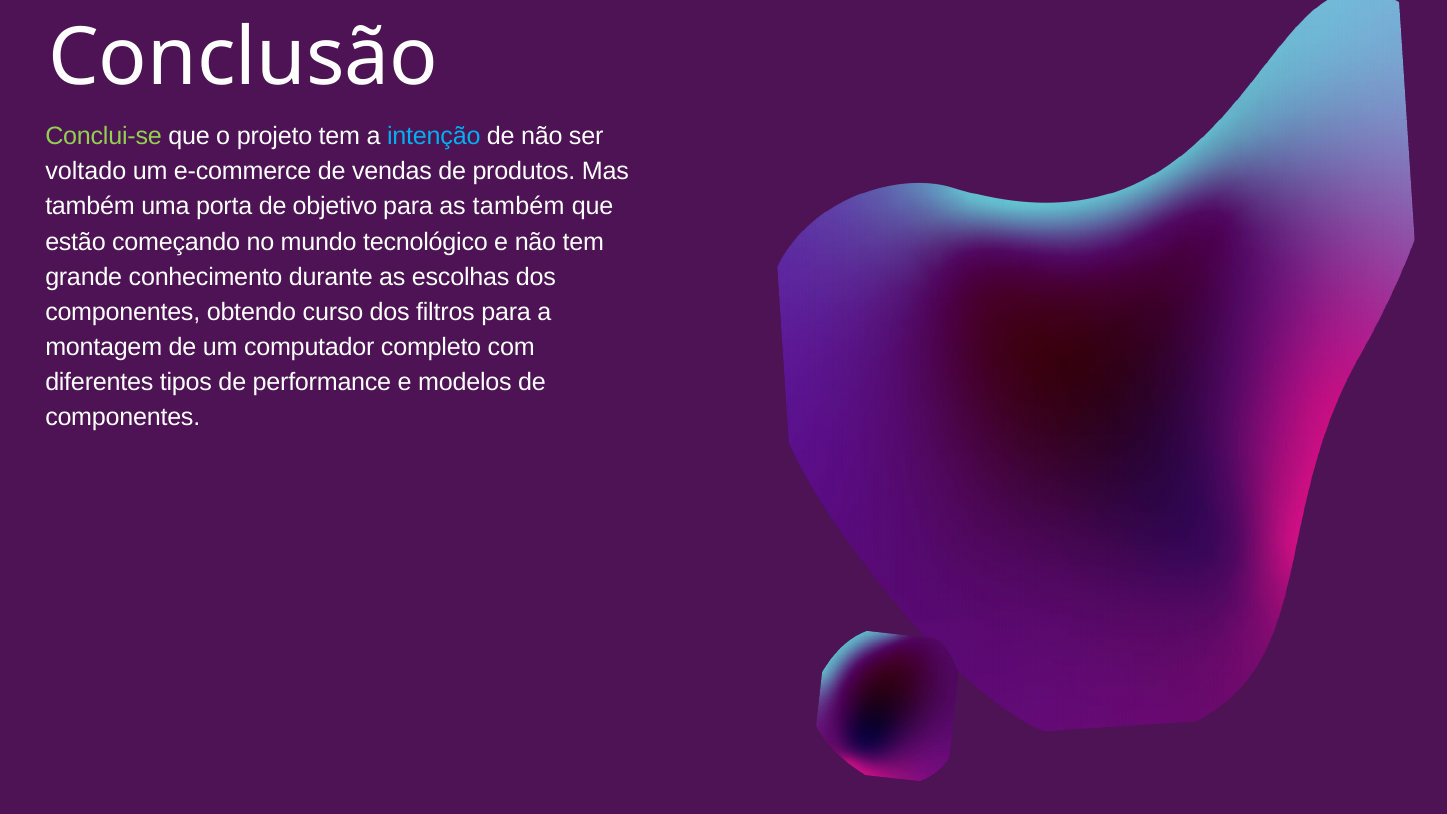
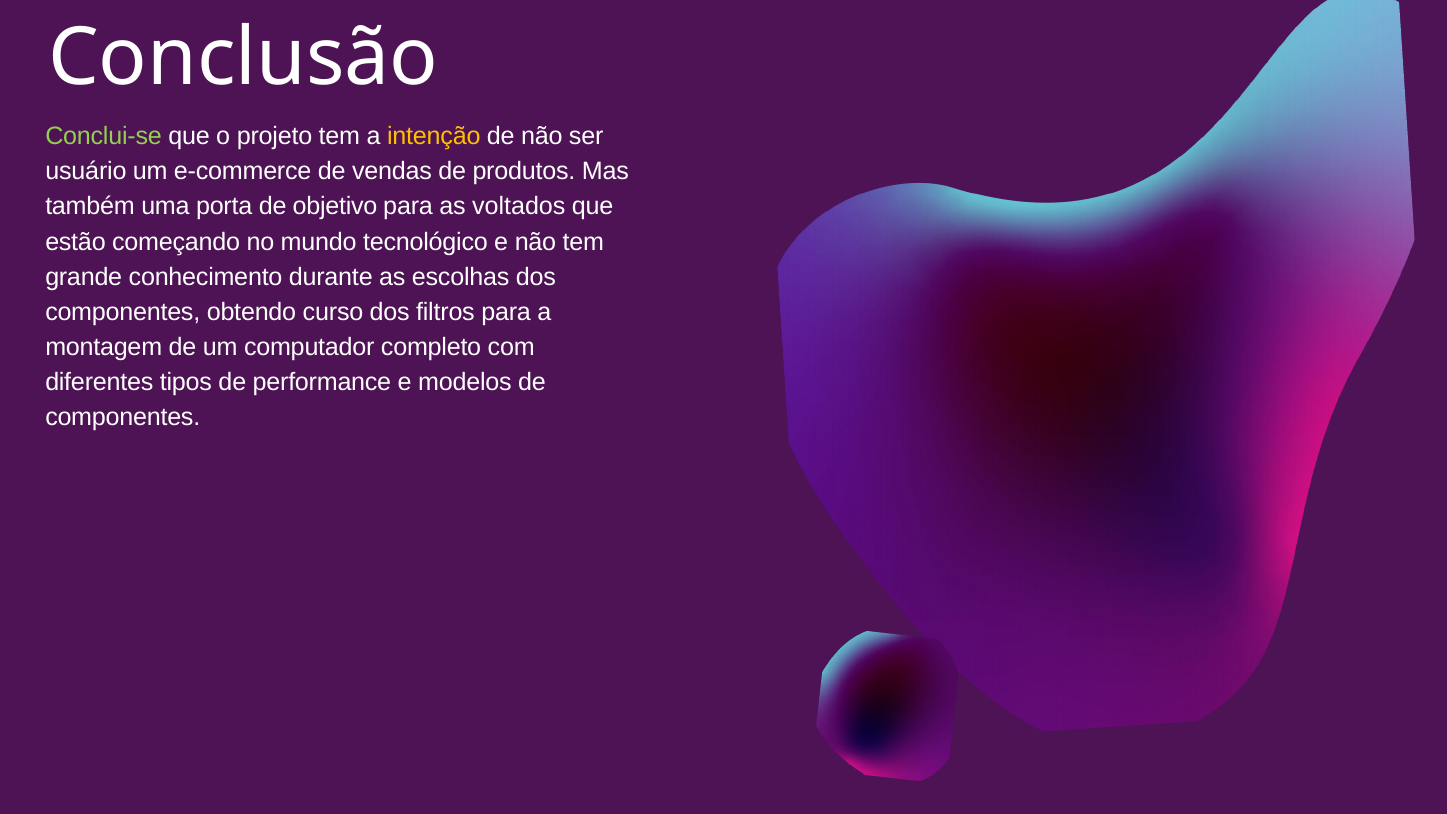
intenção colour: light blue -> yellow
voltado: voltado -> usuário
as também: também -> voltados
